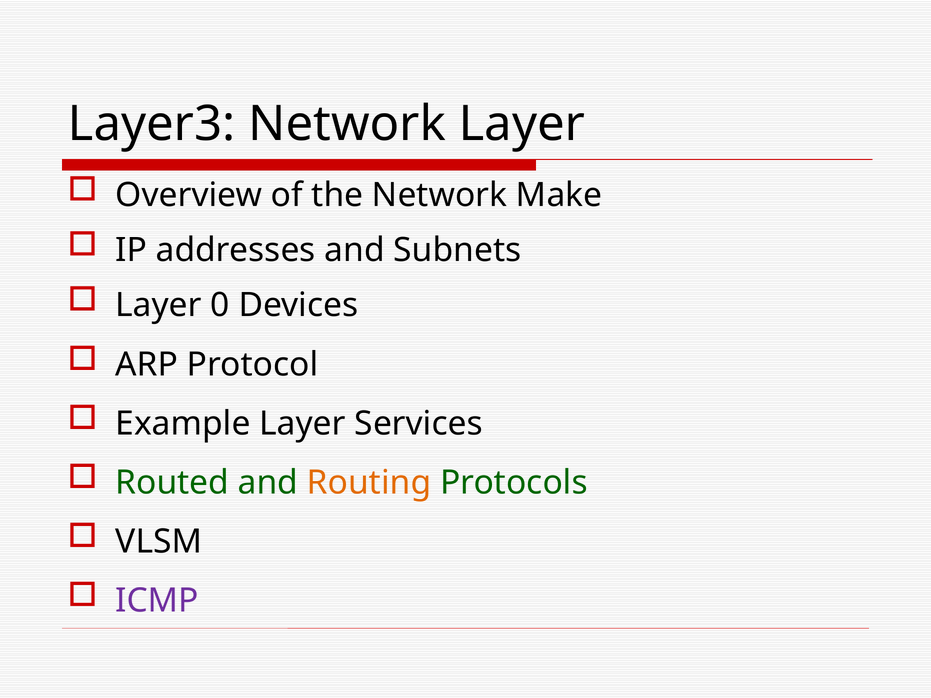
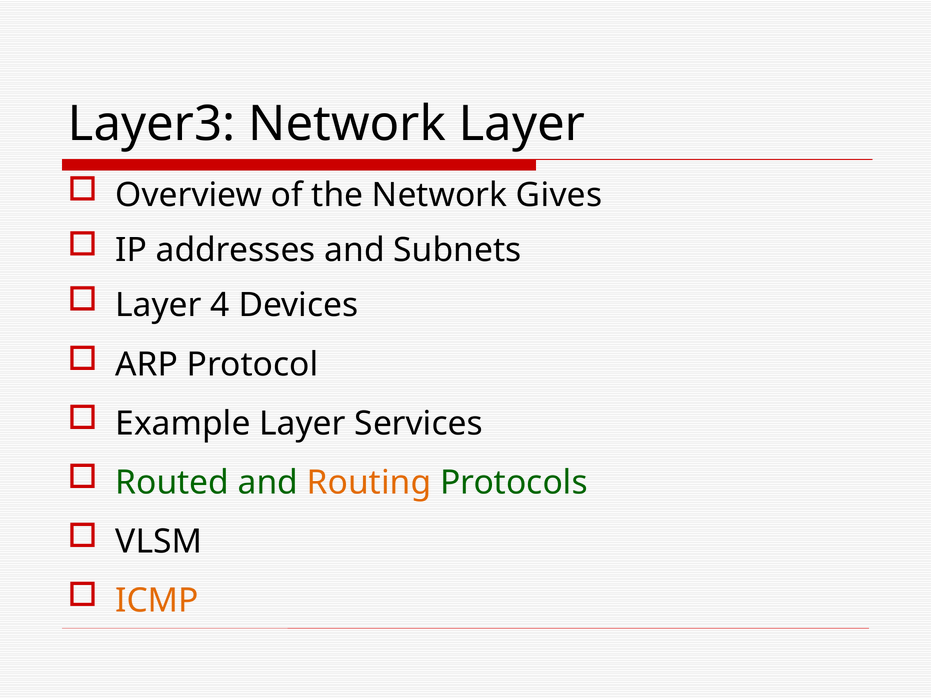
Make: Make -> Gives
0: 0 -> 4
ICMP colour: purple -> orange
